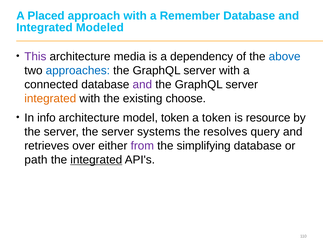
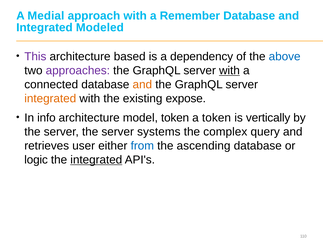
Placed: Placed -> Medial
media: media -> based
approaches colour: blue -> purple
with at (229, 71) underline: none -> present
and at (142, 85) colour: purple -> orange
choose: choose -> expose
resource: resource -> vertically
resolves: resolves -> complex
over: over -> user
from colour: purple -> blue
simplifying: simplifying -> ascending
path: path -> logic
